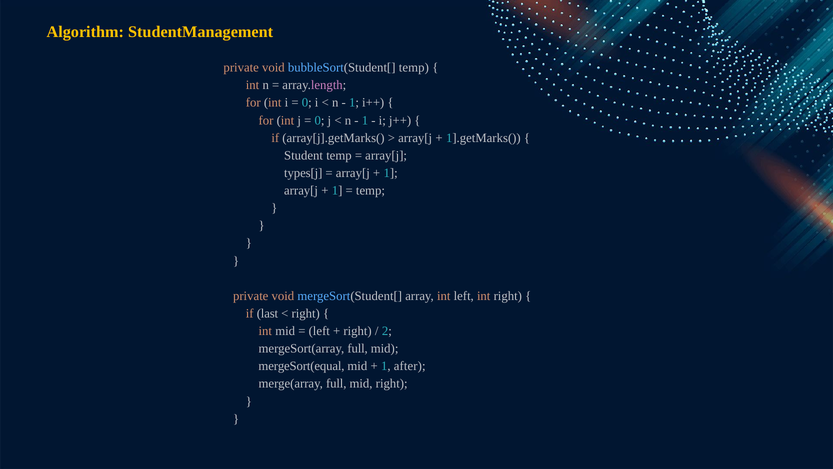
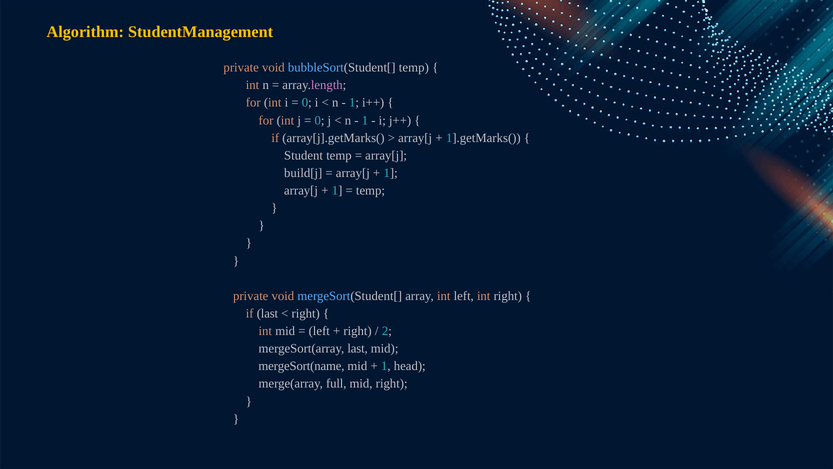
types[j: types[j -> build[j
mergeSort(array full: full -> last
mergeSort(equal: mergeSort(equal -> mergeSort(name
after: after -> head
